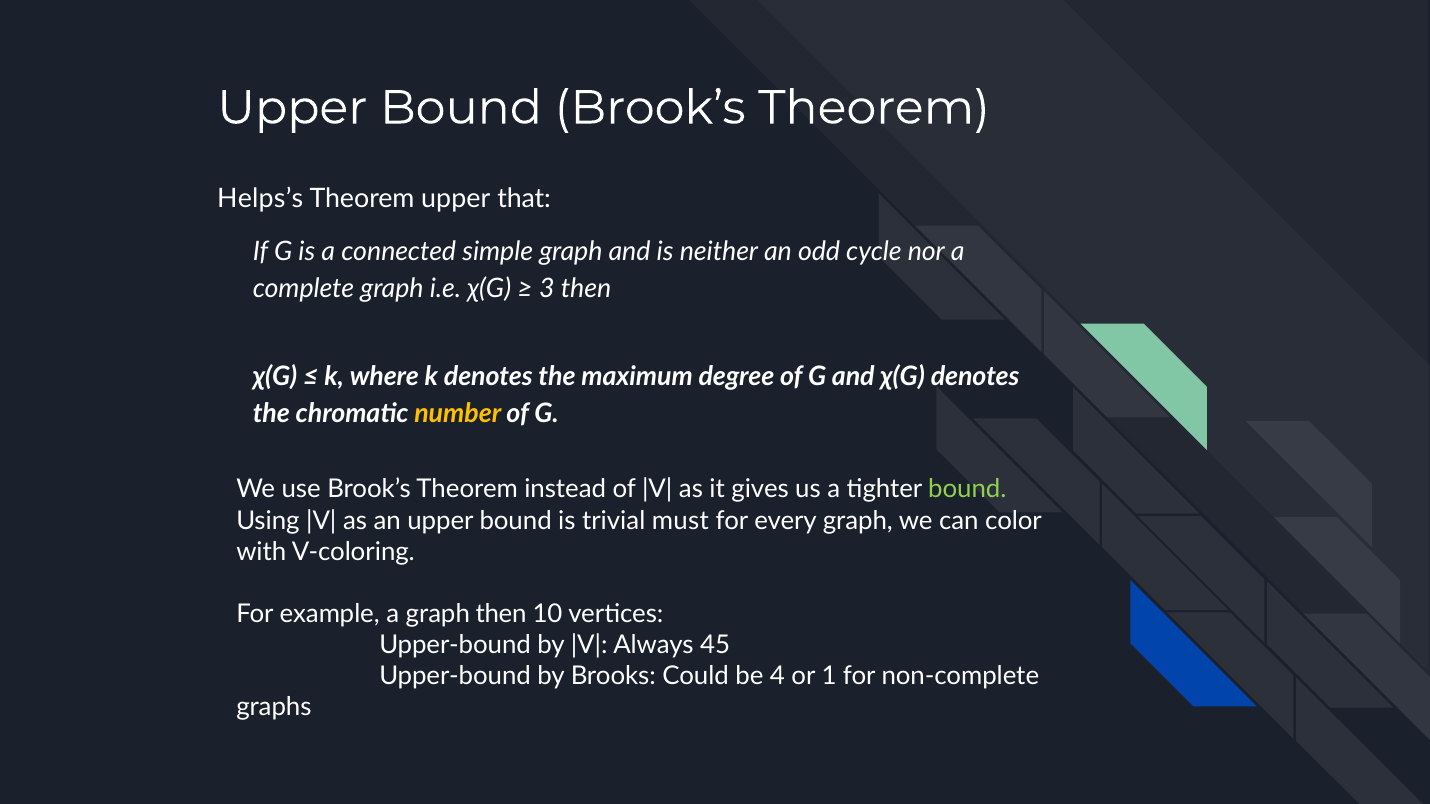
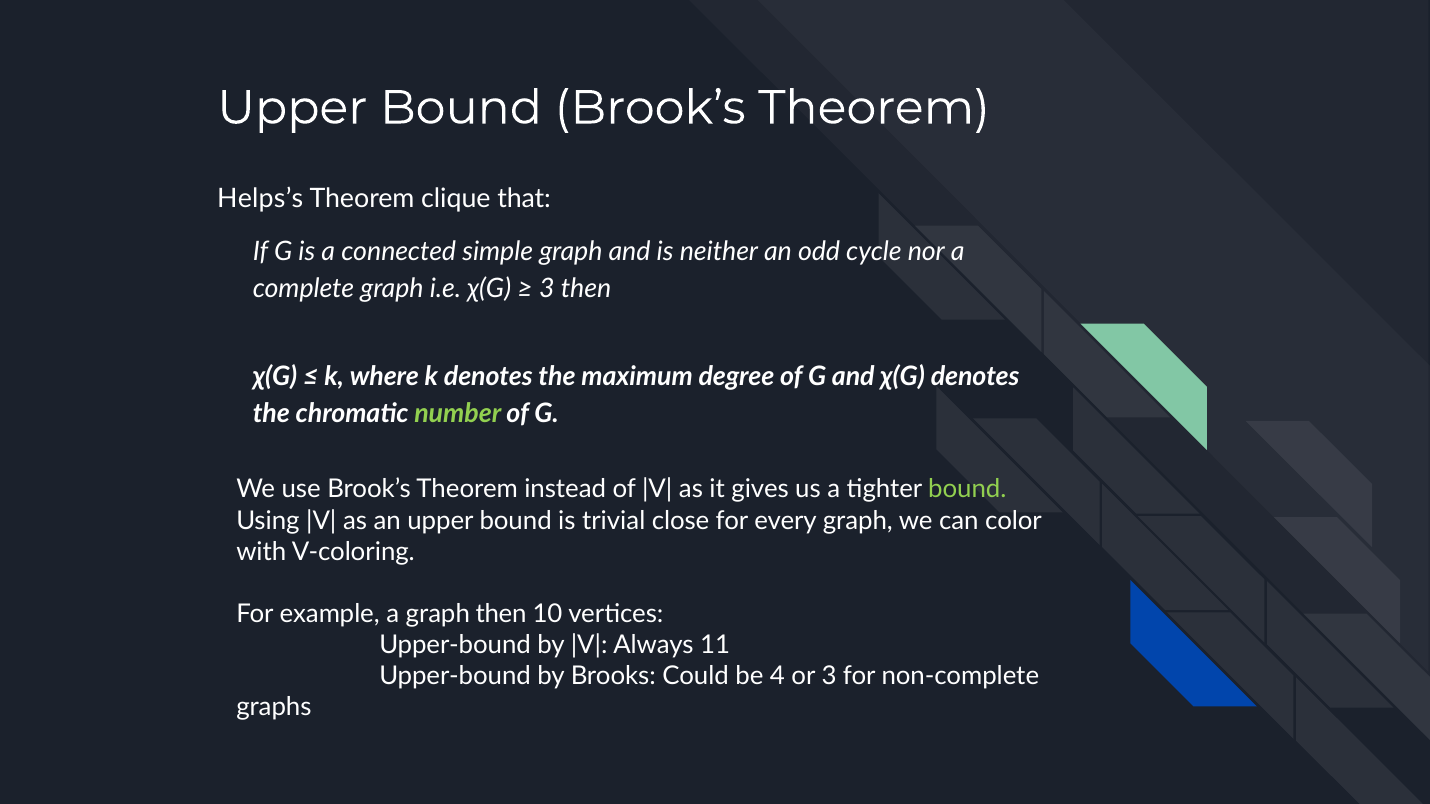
Theorem upper: upper -> clique
number colour: yellow -> light green
must: must -> close
45: 45 -> 11
or 1: 1 -> 3
